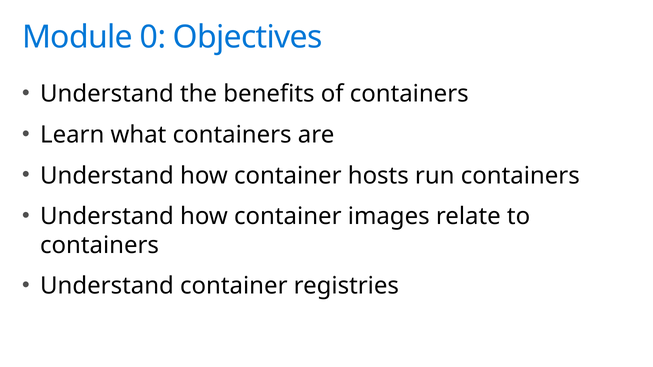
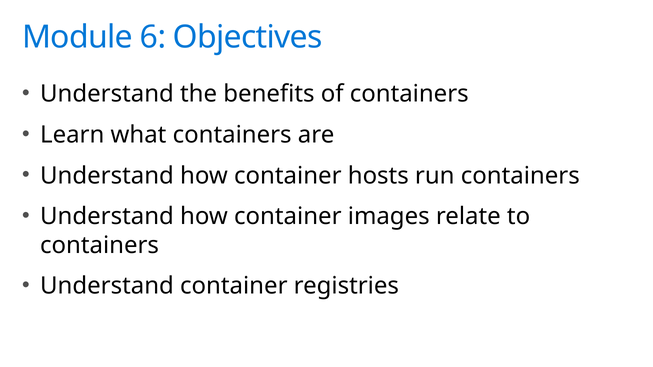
0: 0 -> 6
